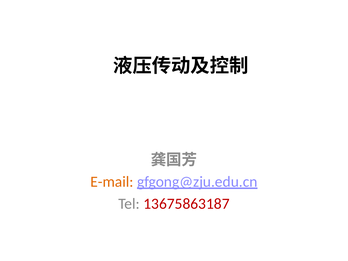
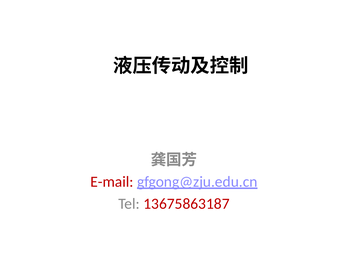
E-mail colour: orange -> red
